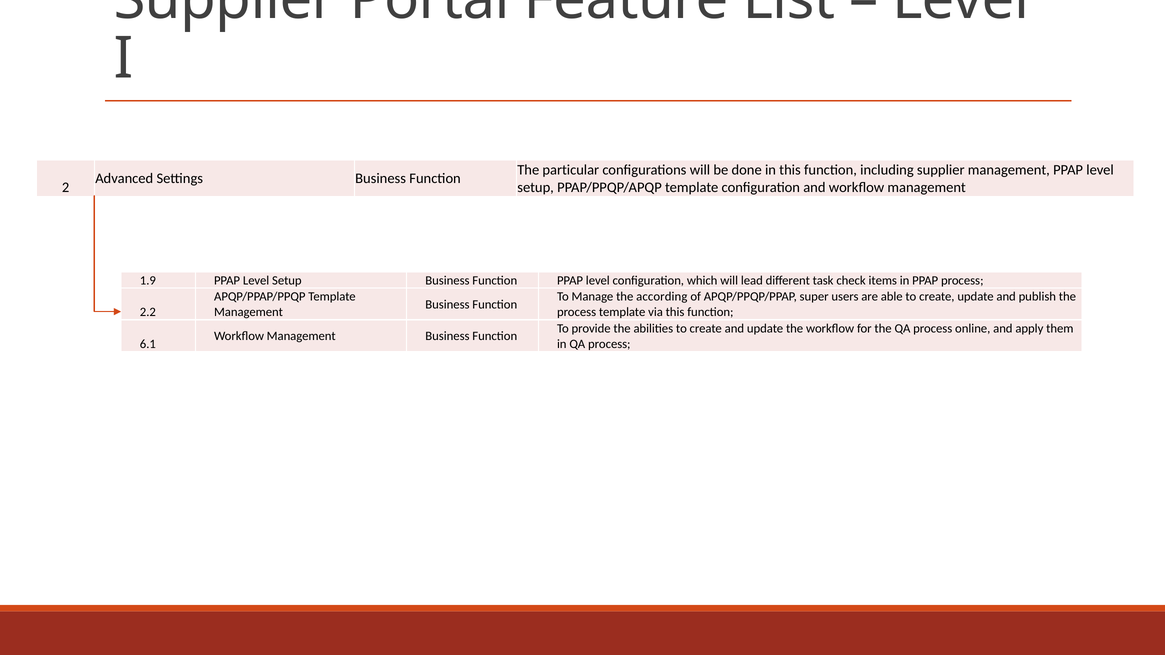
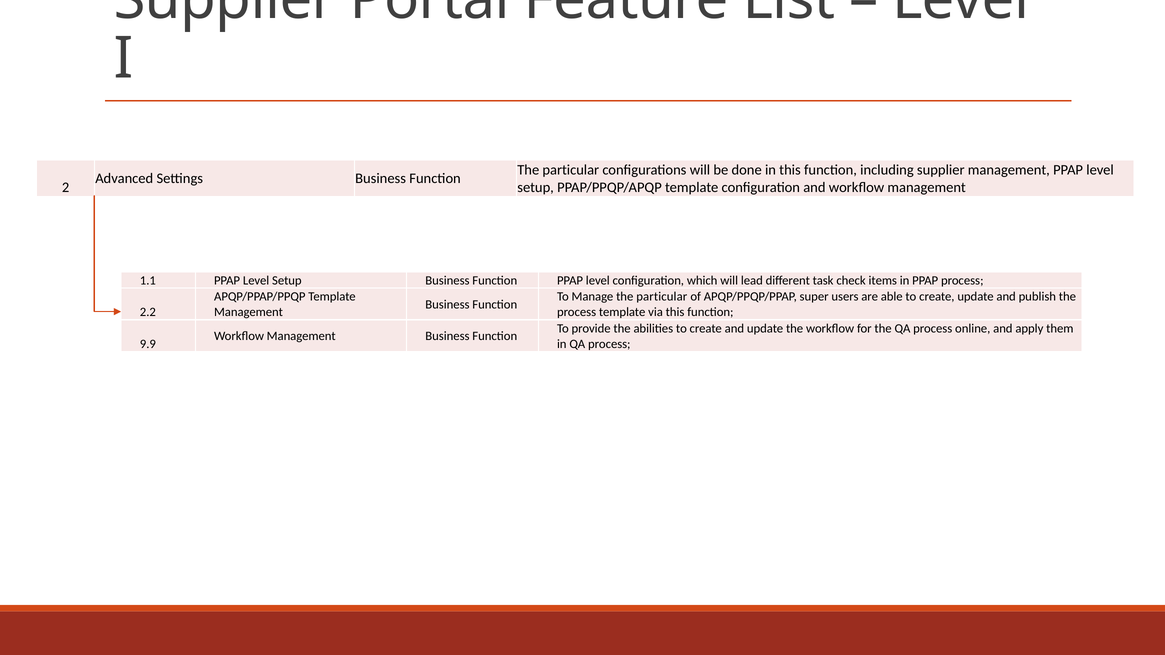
1.9: 1.9 -> 1.1
Manage the according: according -> particular
6.1: 6.1 -> 9.9
